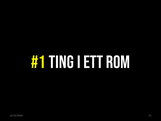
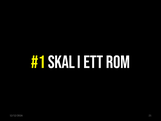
TING: TING -> SKAL
